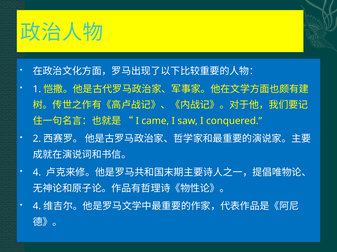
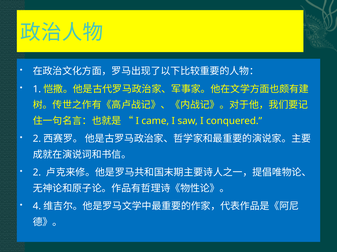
4 at (37, 173): 4 -> 2
